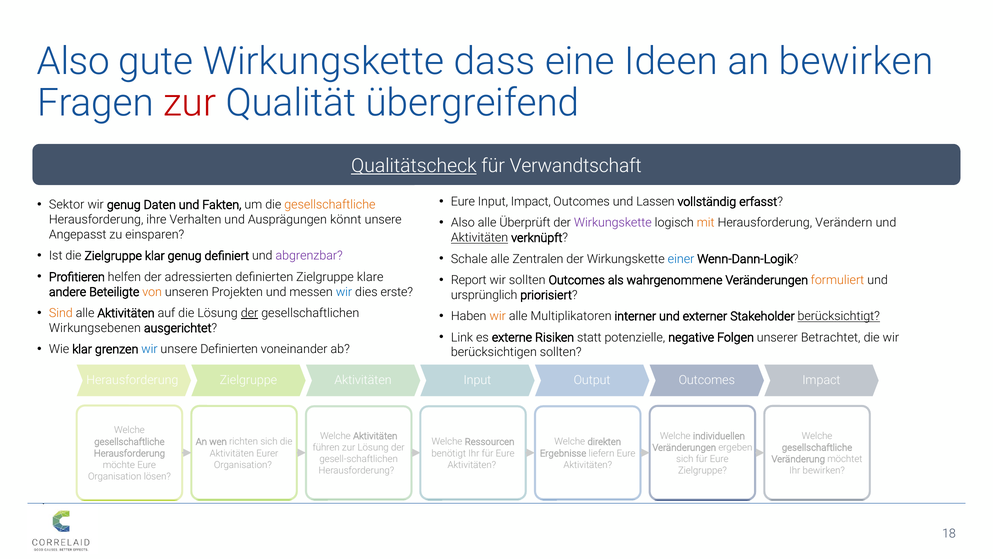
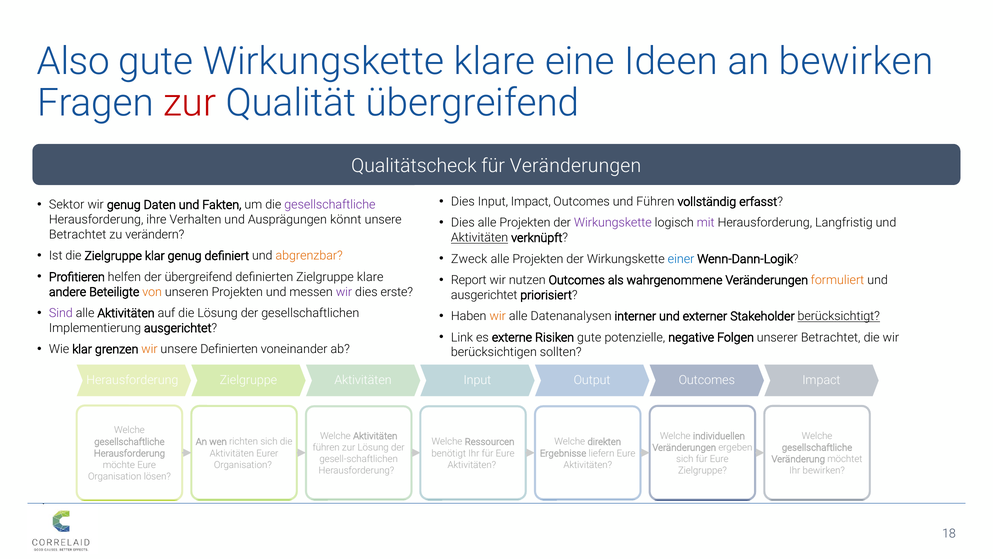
Wirkungskette dass: dass -> klare
Qualitätscheck underline: present -> none
für Verwandtschaft: Verwandtschaft -> Veränderungen
Eure at (463, 202): Eure -> Dies
und Lassen: Lassen -> Führen
gesellschaftliche at (330, 205) colour: orange -> purple
Also at (463, 223): Also -> Dies
Überprüft at (525, 223): Überprüft -> Projekten
mit colour: orange -> purple
Verändern: Verändern -> Langfristig
Angepasst at (78, 235): Angepasst -> Betrachtet
einsparen: einsparen -> verändern
abgrenzbar colour: purple -> orange
Schale: Schale -> Zweck
Zentralen at (538, 259): Zentralen -> Projekten
der adressierten: adressierten -> übergreifend
wir sollten: sollten -> nutzen
wir at (344, 292) colour: blue -> purple
ursprünglich at (484, 295): ursprünglich -> ausgerichtet
Sind colour: orange -> purple
der at (250, 313) underline: present -> none
Multiplikatoren: Multiplikatoren -> Datenanalysen
Wirkungsebenen: Wirkungsebenen -> Implementierung
Risiken statt: statt -> gute
wir at (149, 349) colour: blue -> orange
